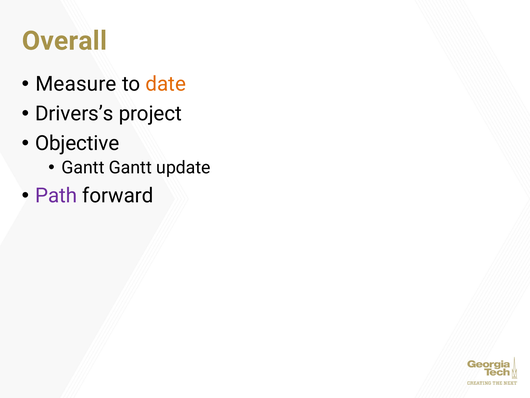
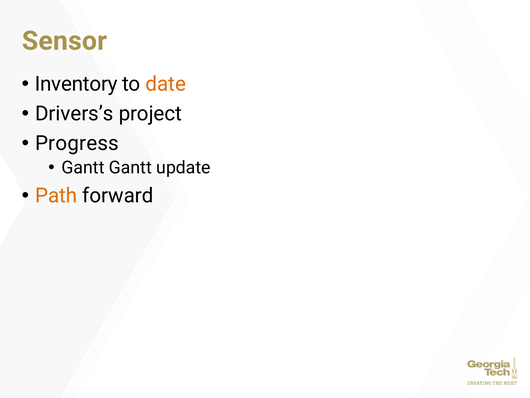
Overall: Overall -> Sensor
Measure: Measure -> Inventory
Objective: Objective -> Progress
Path colour: purple -> orange
